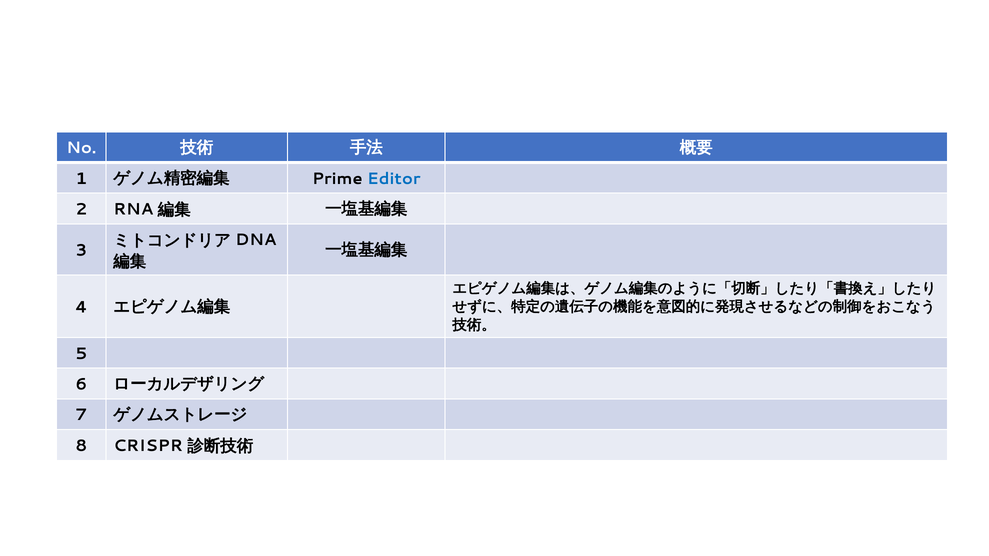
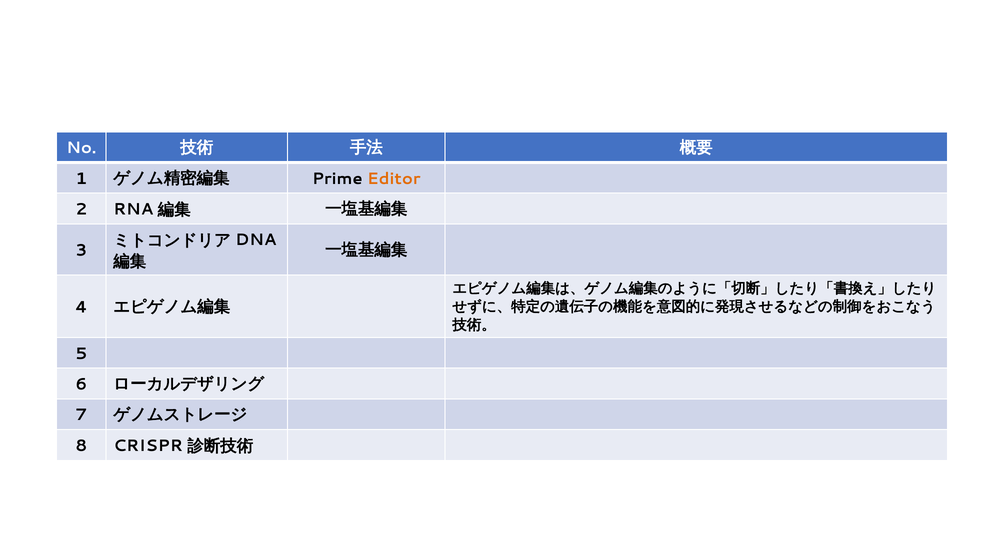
Editor colour: blue -> orange
